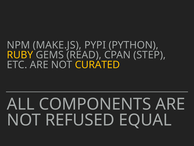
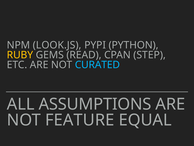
MAKE.JS: MAKE.JS -> LOOK.JS
CURATED colour: yellow -> light blue
COMPONENTS: COMPONENTS -> ASSUMPTIONS
REFUSED: REFUSED -> FEATURE
